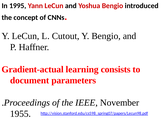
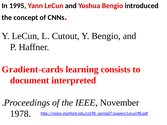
Gradient-actual: Gradient-actual -> Gradient-cards
parameters: parameters -> interpreted
1955: 1955 -> 1978
